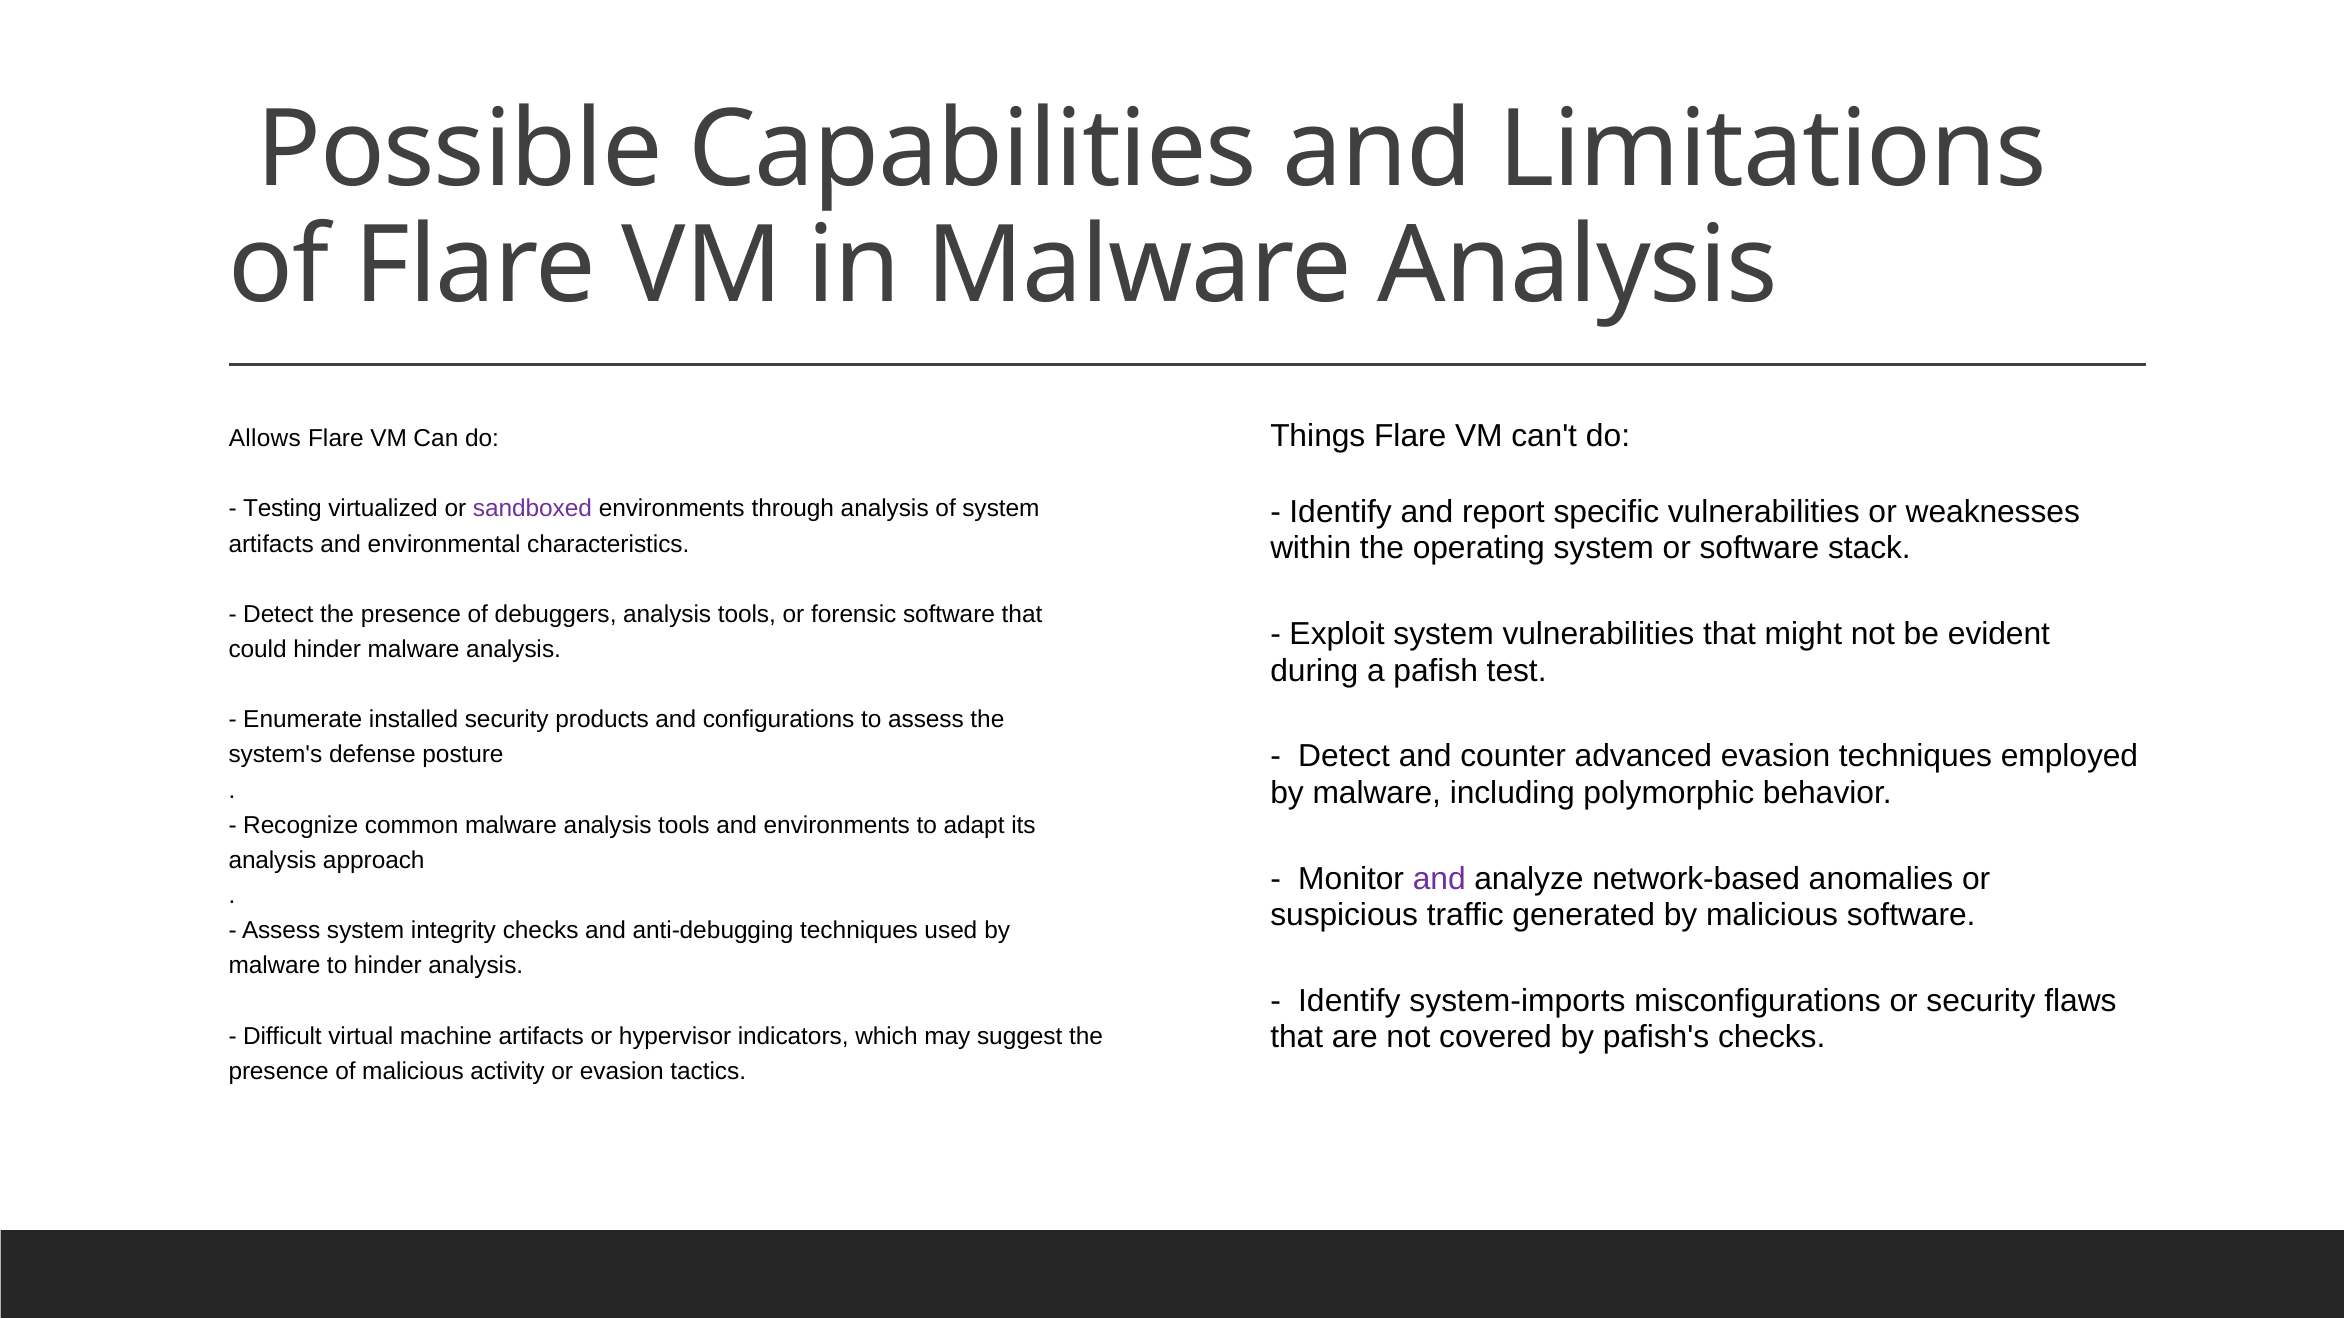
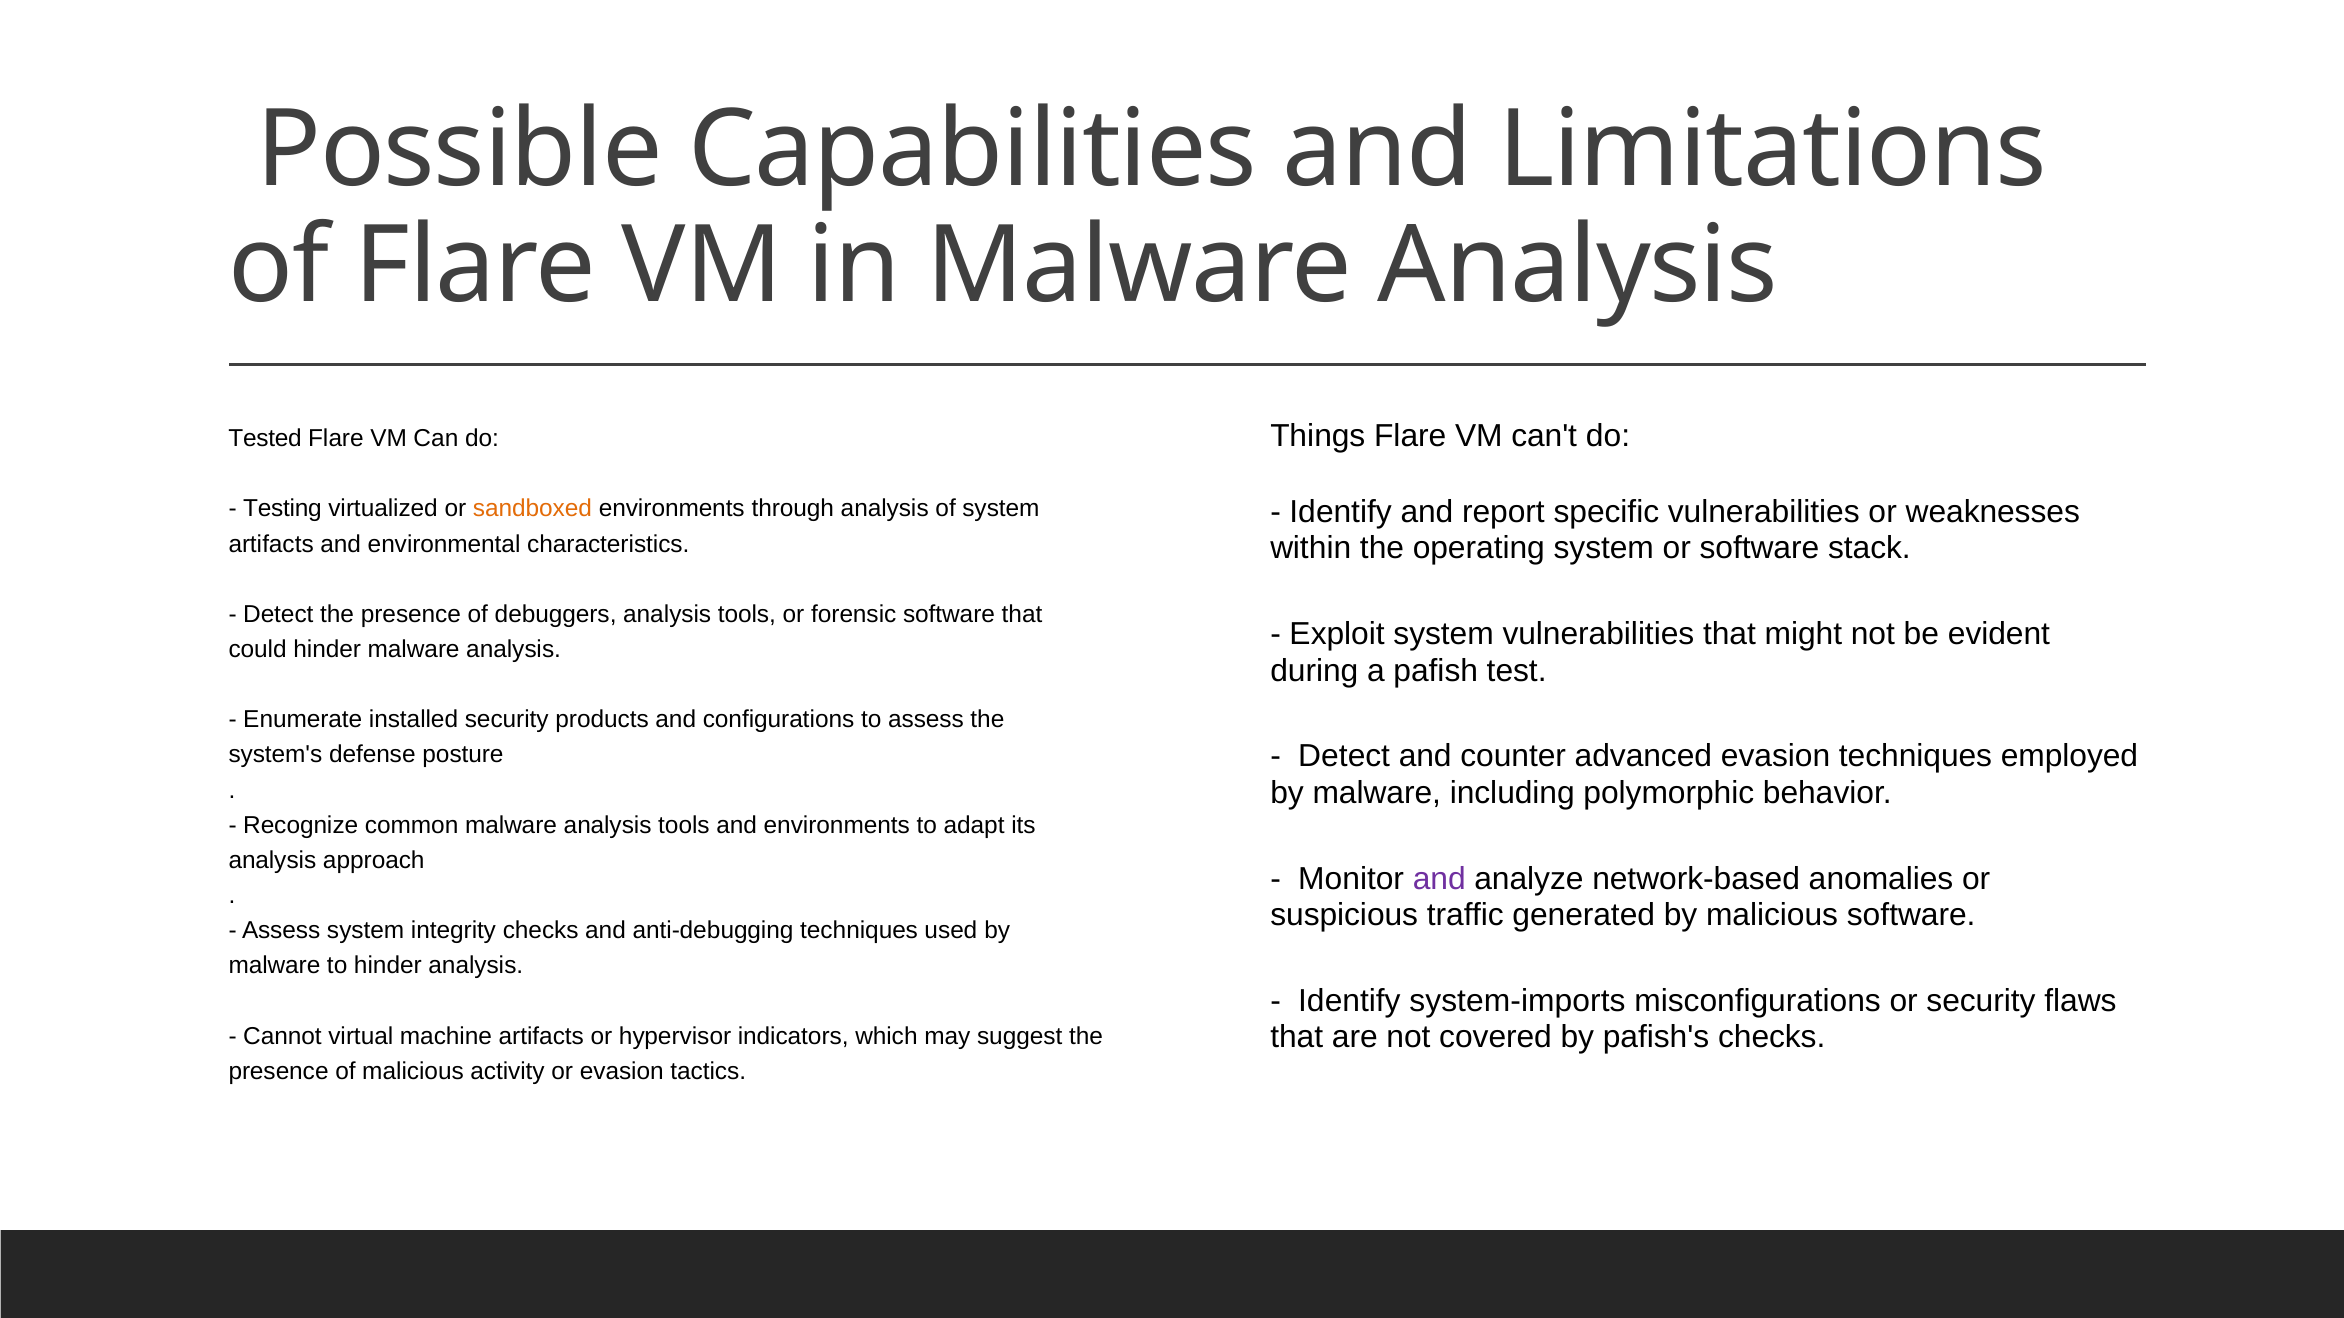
Allows: Allows -> Tested
sandboxed colour: purple -> orange
Difficult: Difficult -> Cannot
